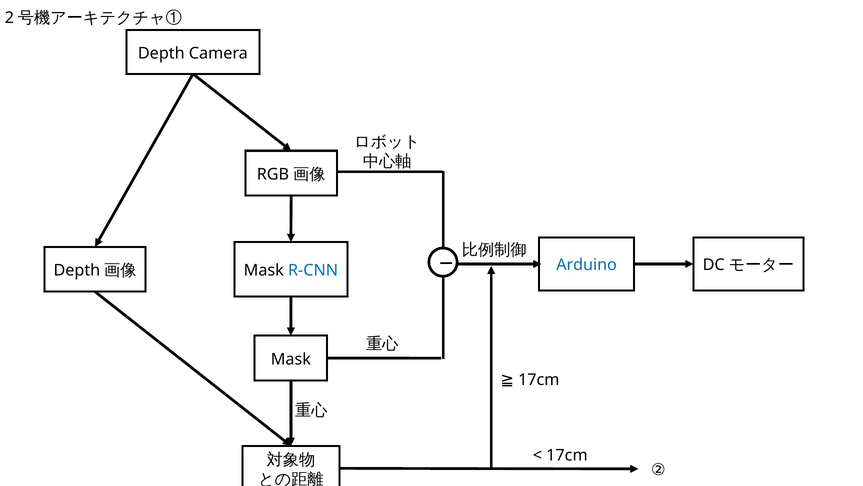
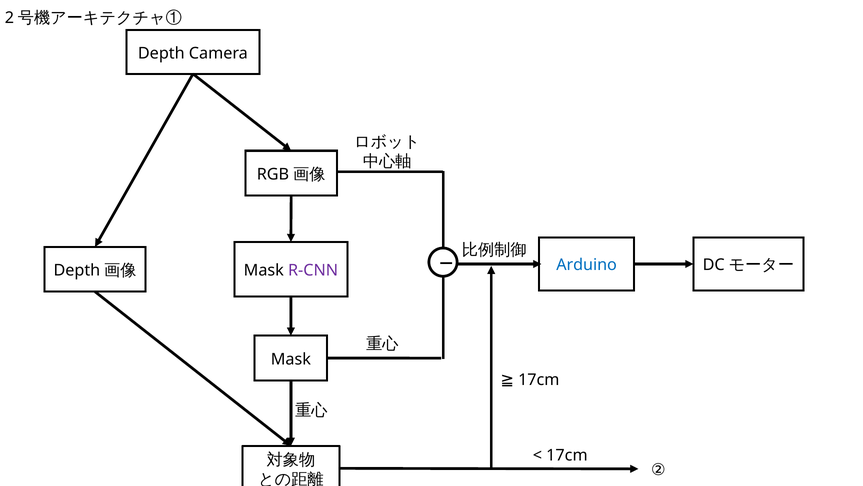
R-CNN colour: blue -> purple
